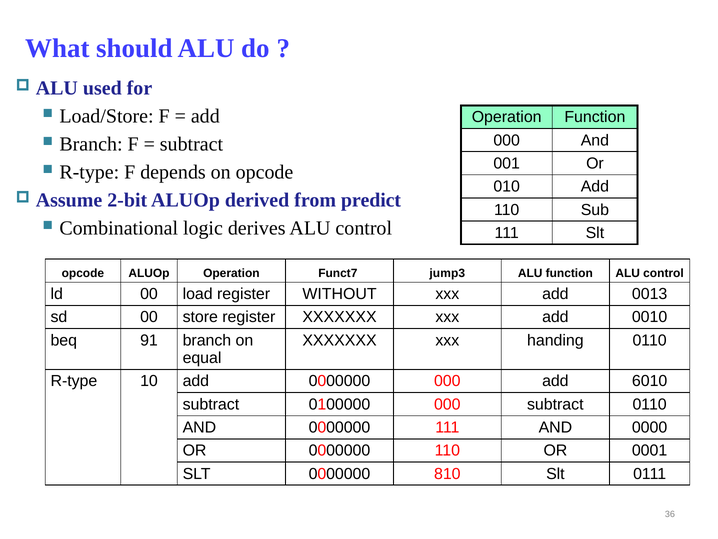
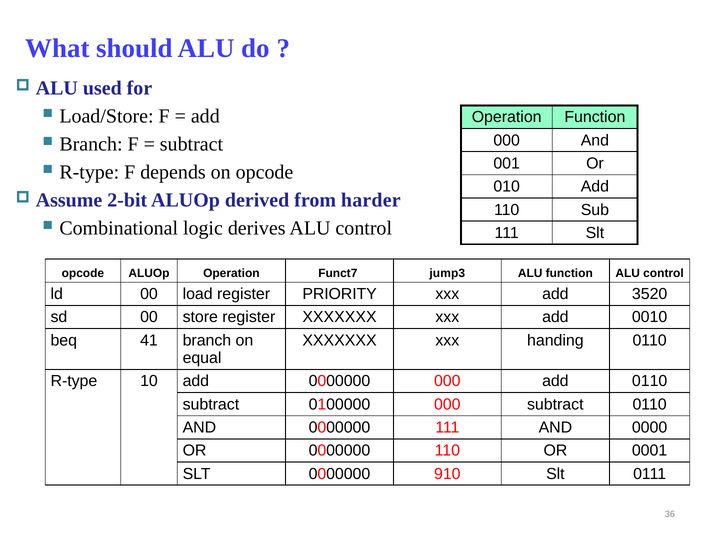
predict: predict -> harder
WITHOUT: WITHOUT -> PRIORITY
0013: 0013 -> 3520
91: 91 -> 41
add 6010: 6010 -> 0110
810: 810 -> 910
